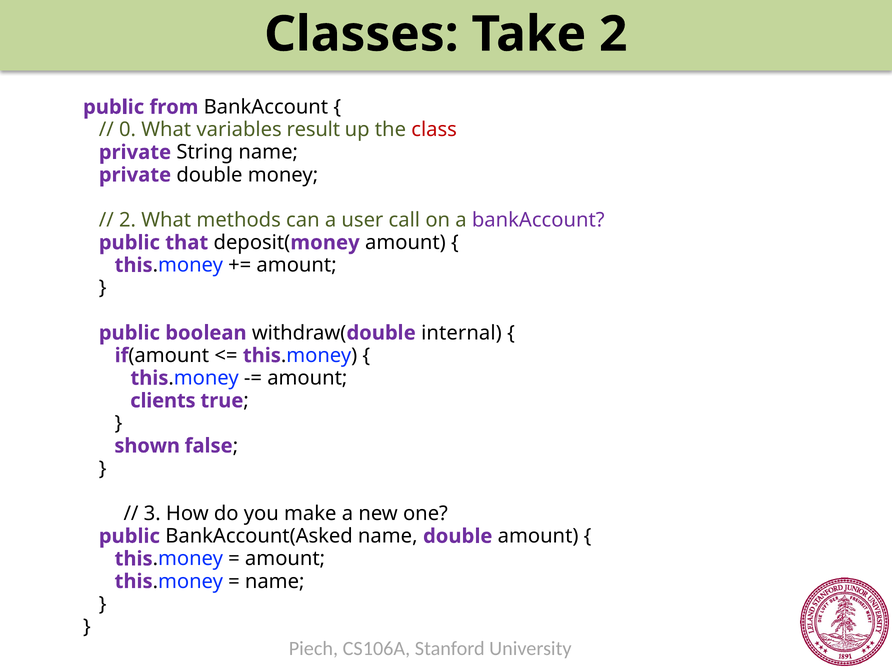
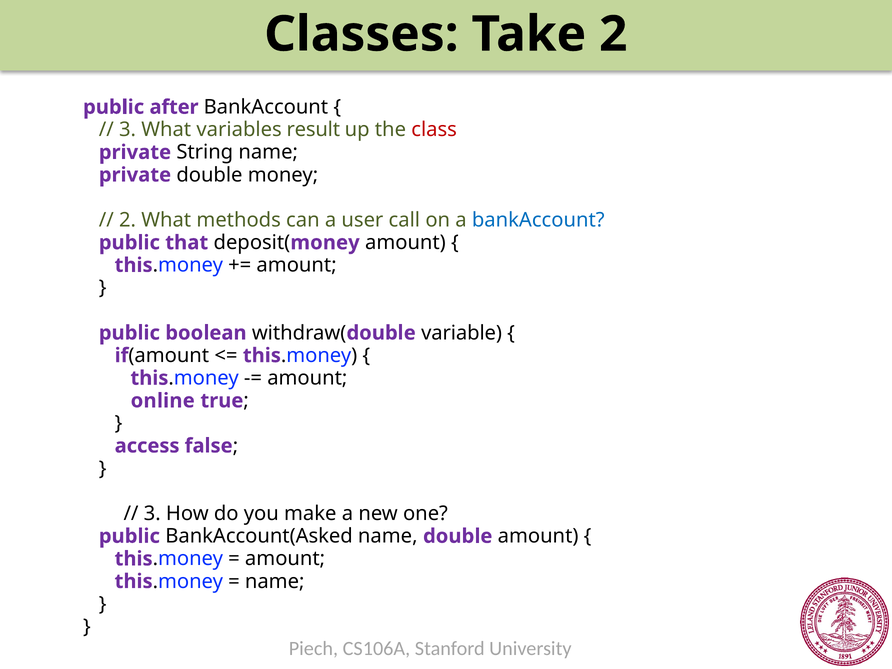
from: from -> after
0 at (128, 130): 0 -> 3
bankAccount at (538, 220) colour: purple -> blue
internal: internal -> variable
clients: clients -> online
shown: shown -> access
